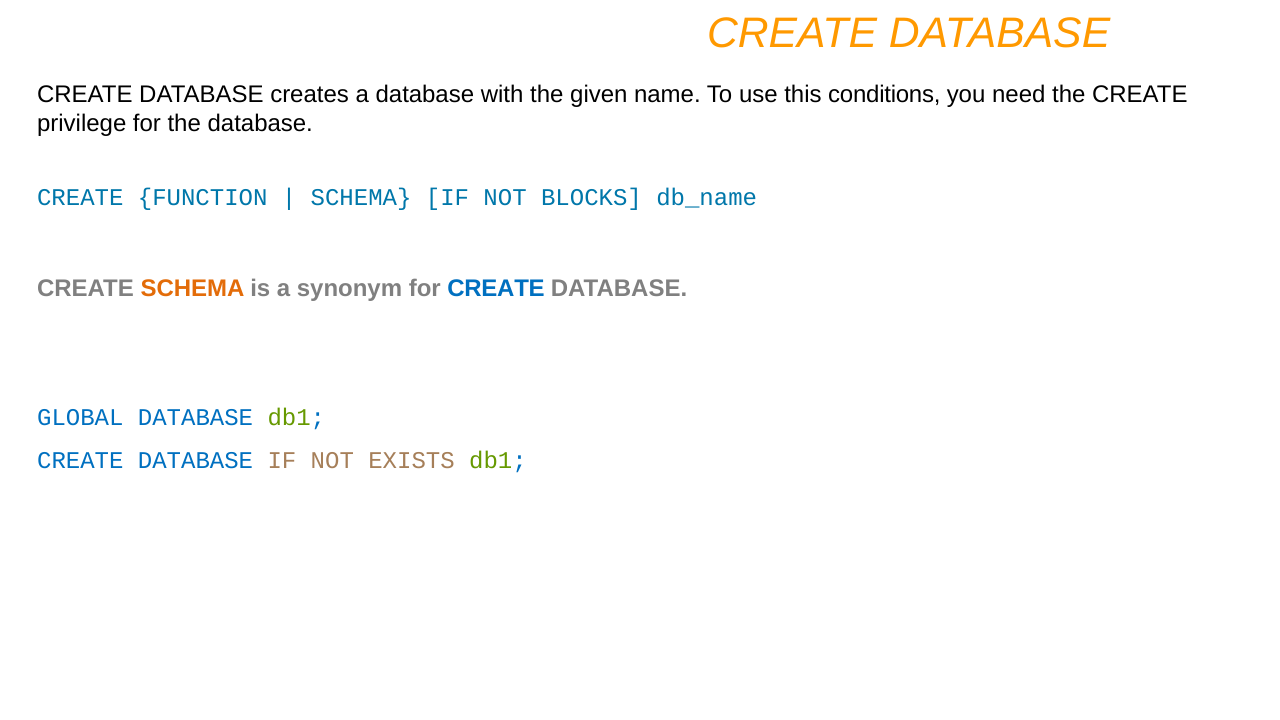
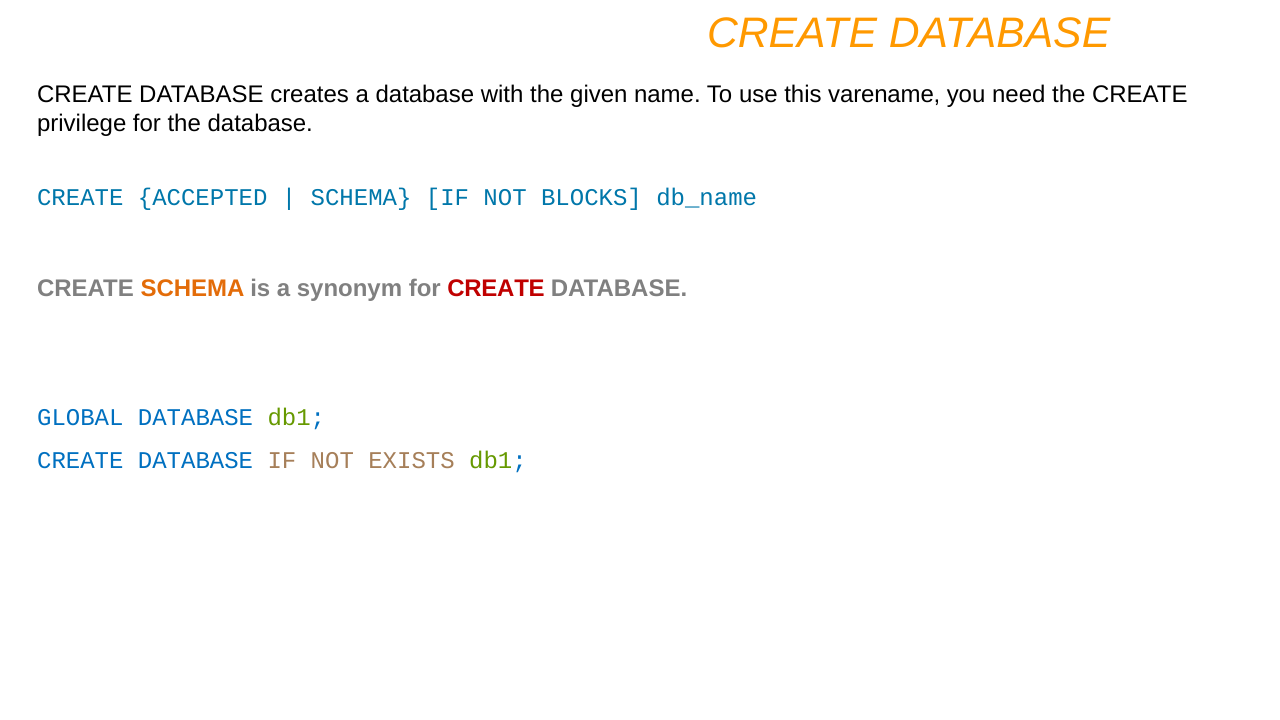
conditions: conditions -> varename
FUNCTION: FUNCTION -> ACCEPTED
CREATE at (496, 288) colour: blue -> red
